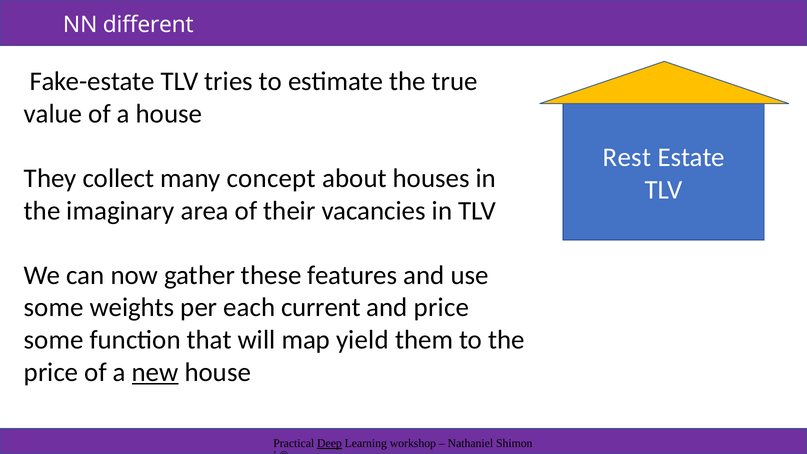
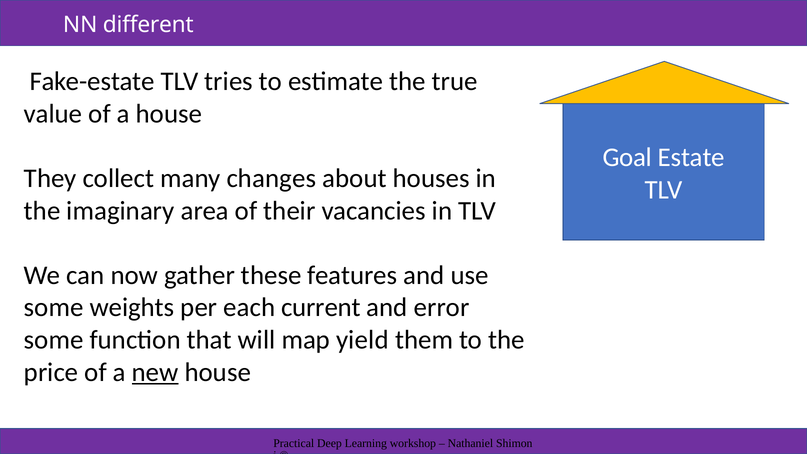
Rest: Rest -> Goal
concept: concept -> changes
and price: price -> error
Deep underline: present -> none
